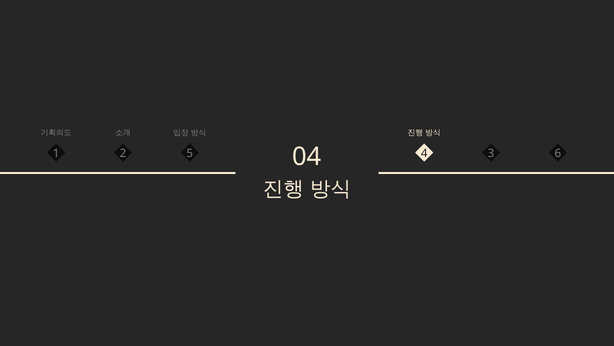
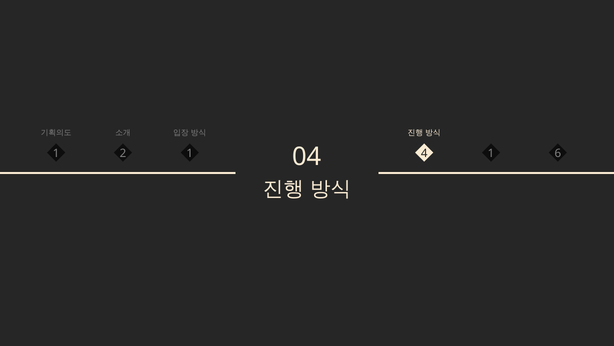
1 5: 5 -> 1
4 3: 3 -> 1
